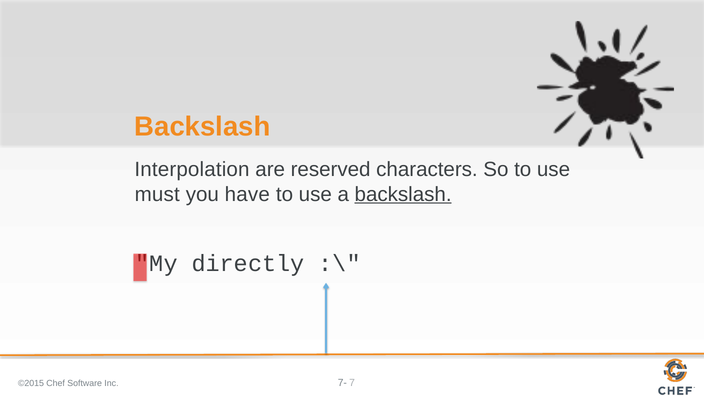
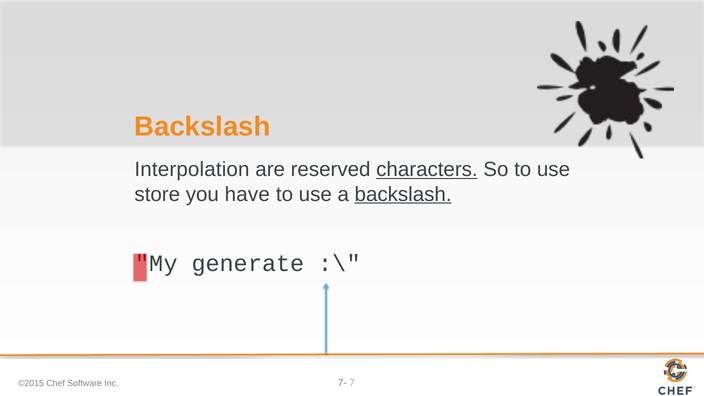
characters underline: none -> present
must: must -> store
directly: directly -> generate
